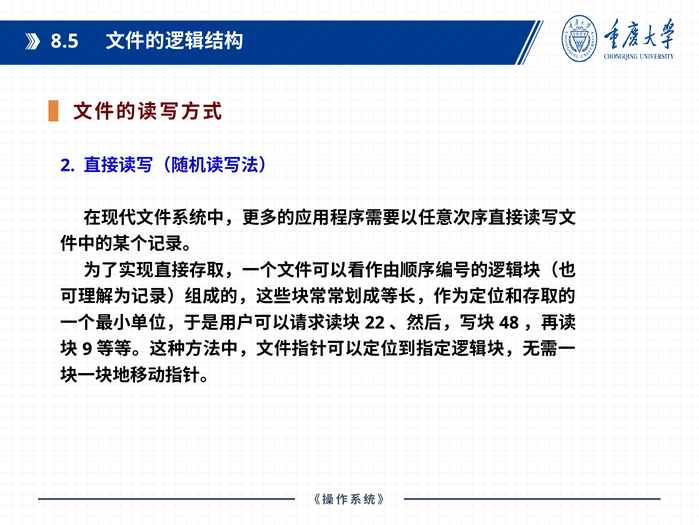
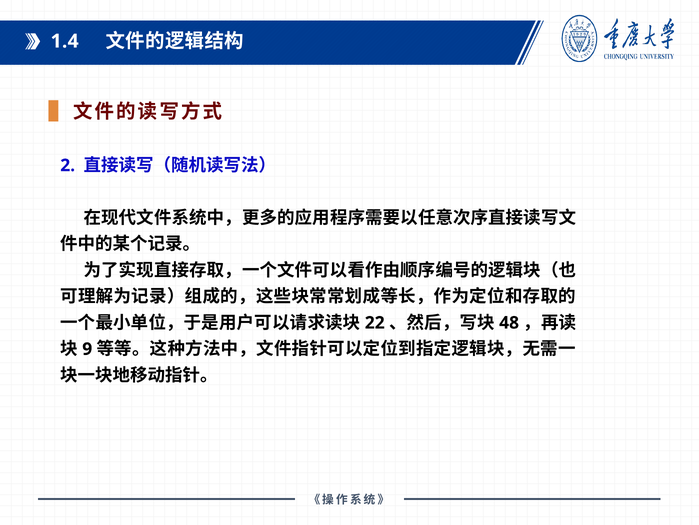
8.5: 8.5 -> 1.4
